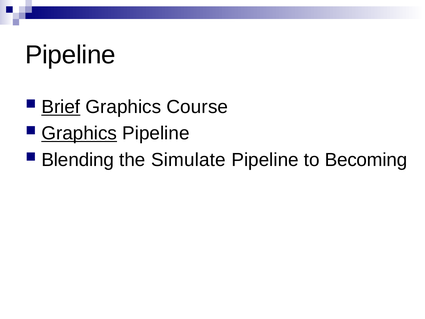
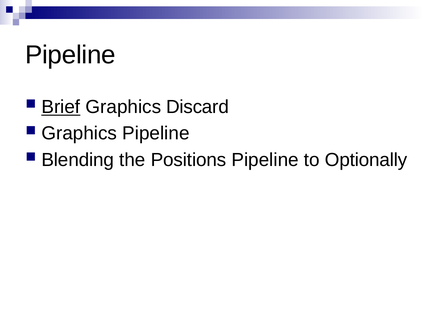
Course: Course -> Discard
Graphics at (79, 133) underline: present -> none
Simulate: Simulate -> Positions
Becoming: Becoming -> Optionally
